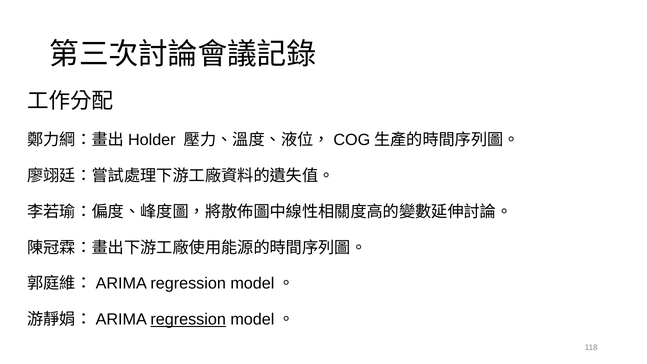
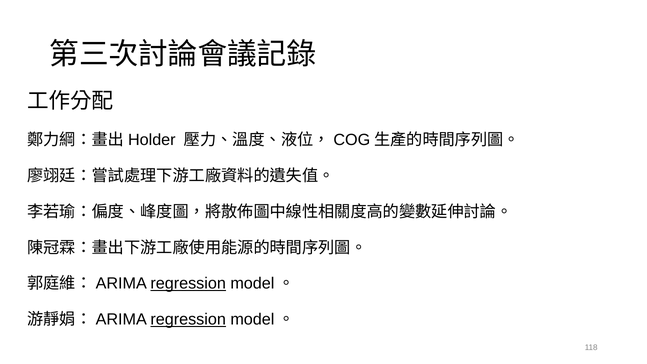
regression at (188, 284) underline: none -> present
